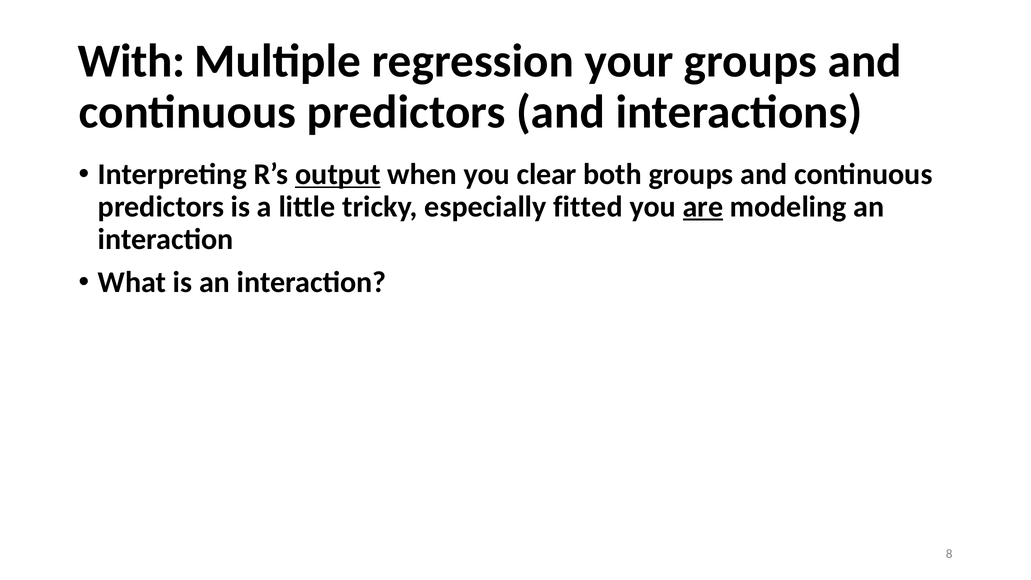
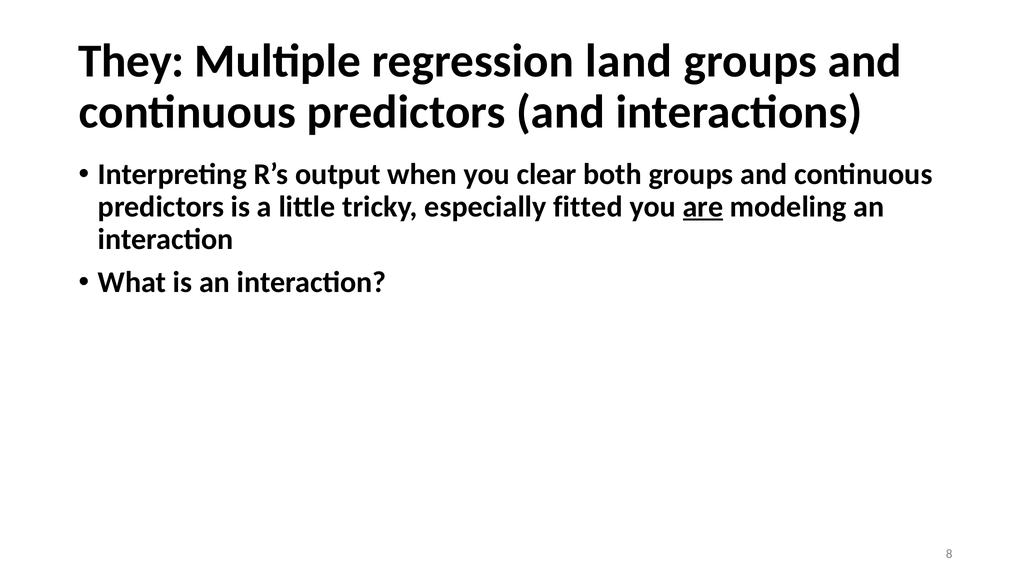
With: With -> They
your: your -> land
output underline: present -> none
